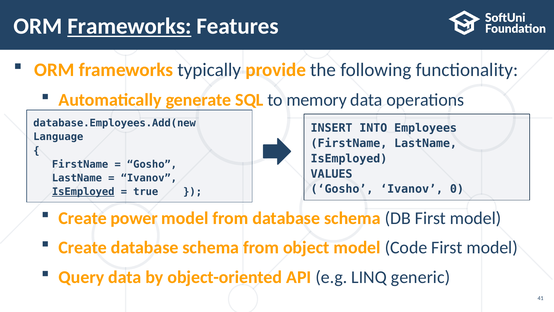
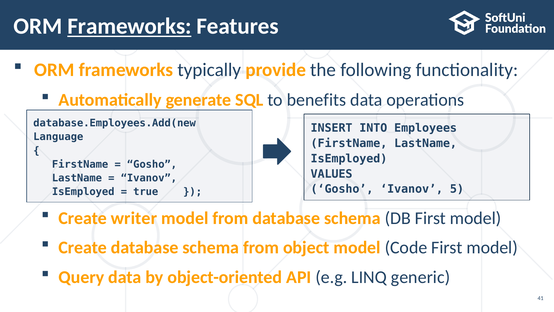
memory: memory -> benefits
0: 0 -> 5
IsEmployed at (83, 192) underline: present -> none
power: power -> writer
